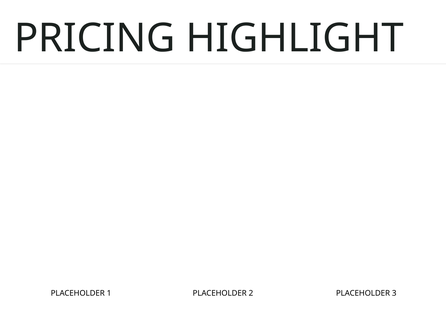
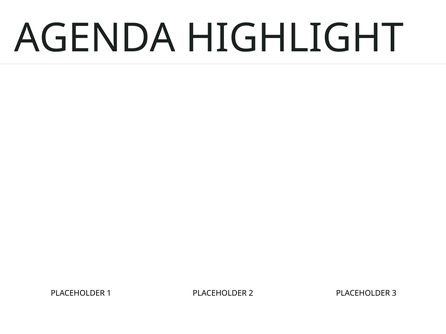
PRICING: PRICING -> AGENDA
